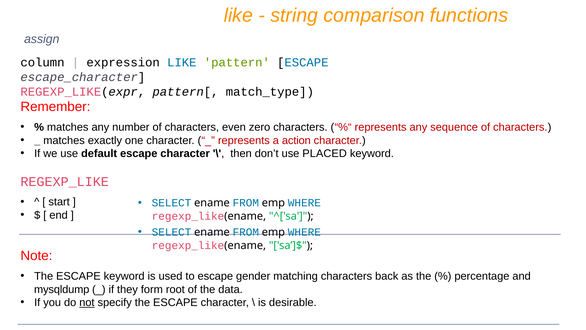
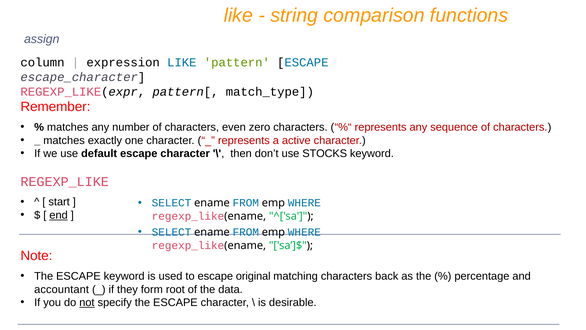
action: action -> active
PLACED: PLACED -> STOCKS
end underline: none -> present
gender: gender -> original
mysqldump: mysqldump -> accountant
